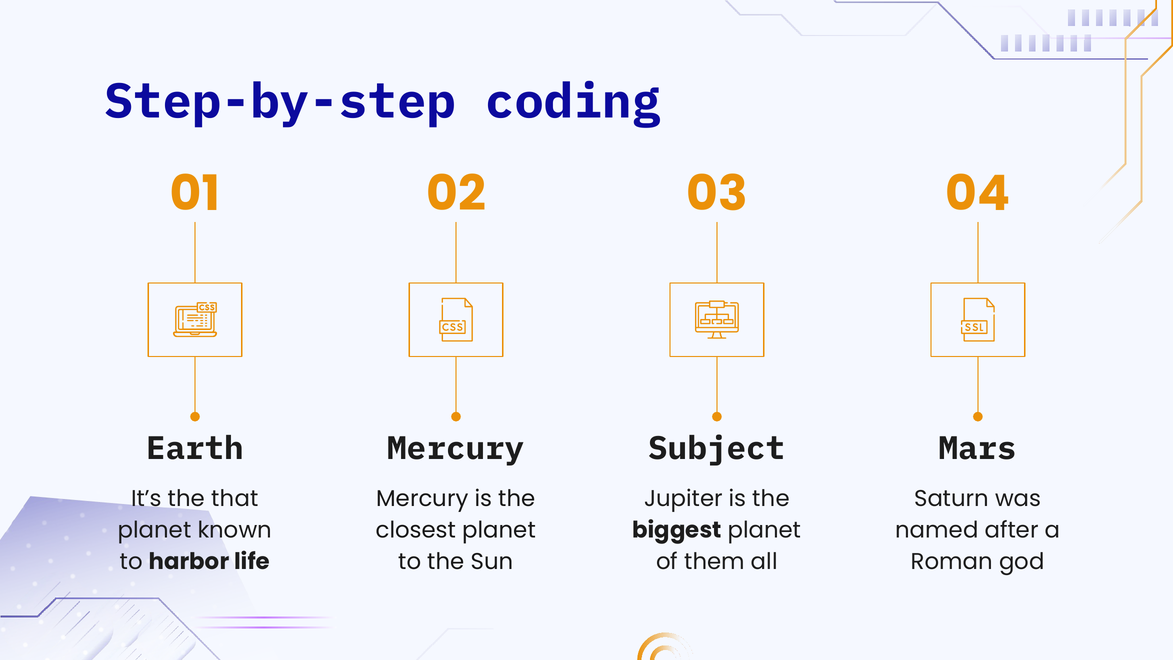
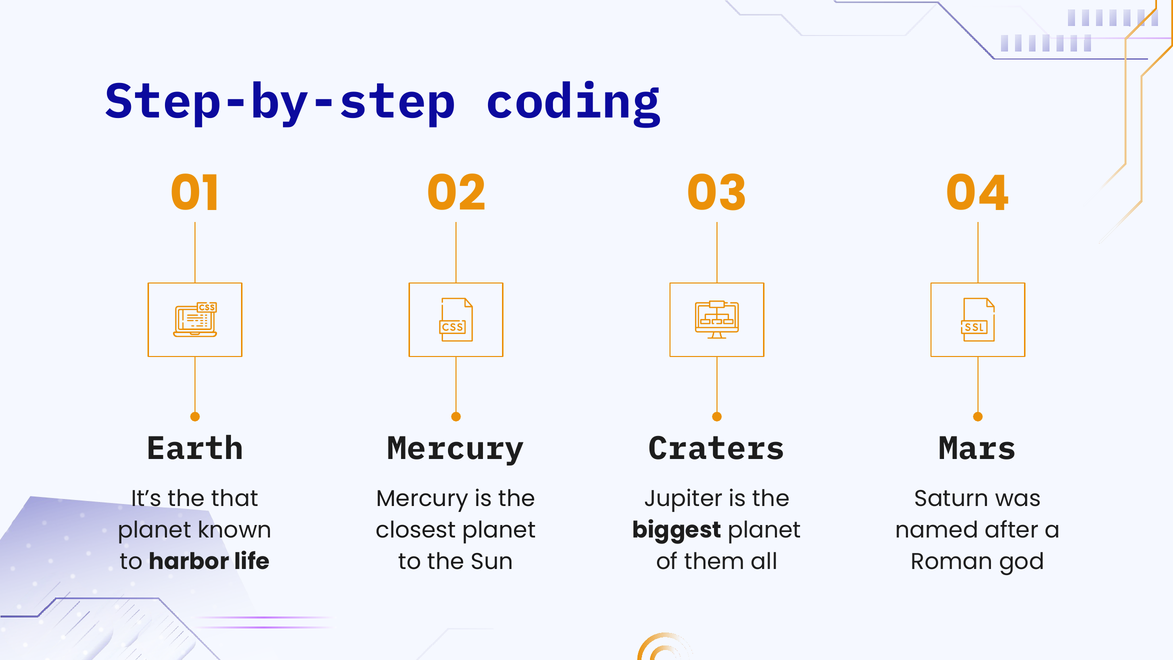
Subject: Subject -> Craters
